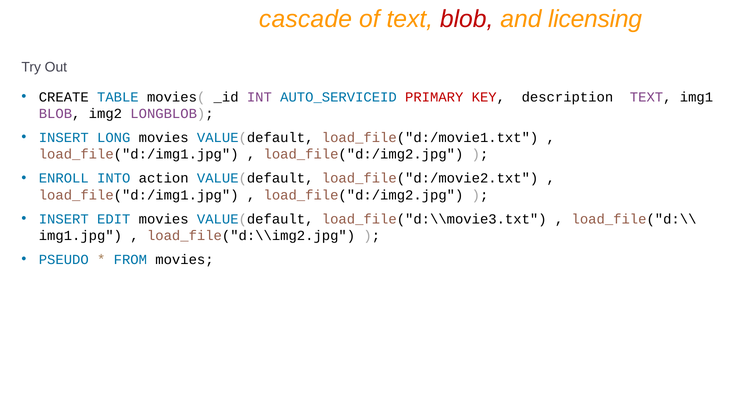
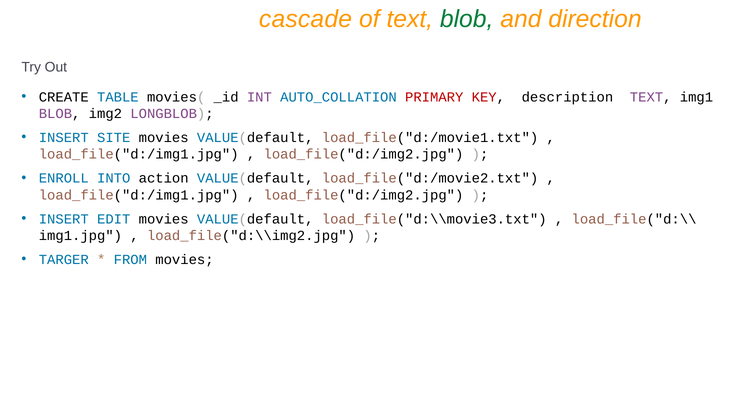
blob at (467, 19) colour: red -> green
licensing: licensing -> direction
AUTO_SERVICEID: AUTO_SERVICEID -> AUTO_COLLATION
LONG: LONG -> SITE
PSEUDO: PSEUDO -> TARGER
